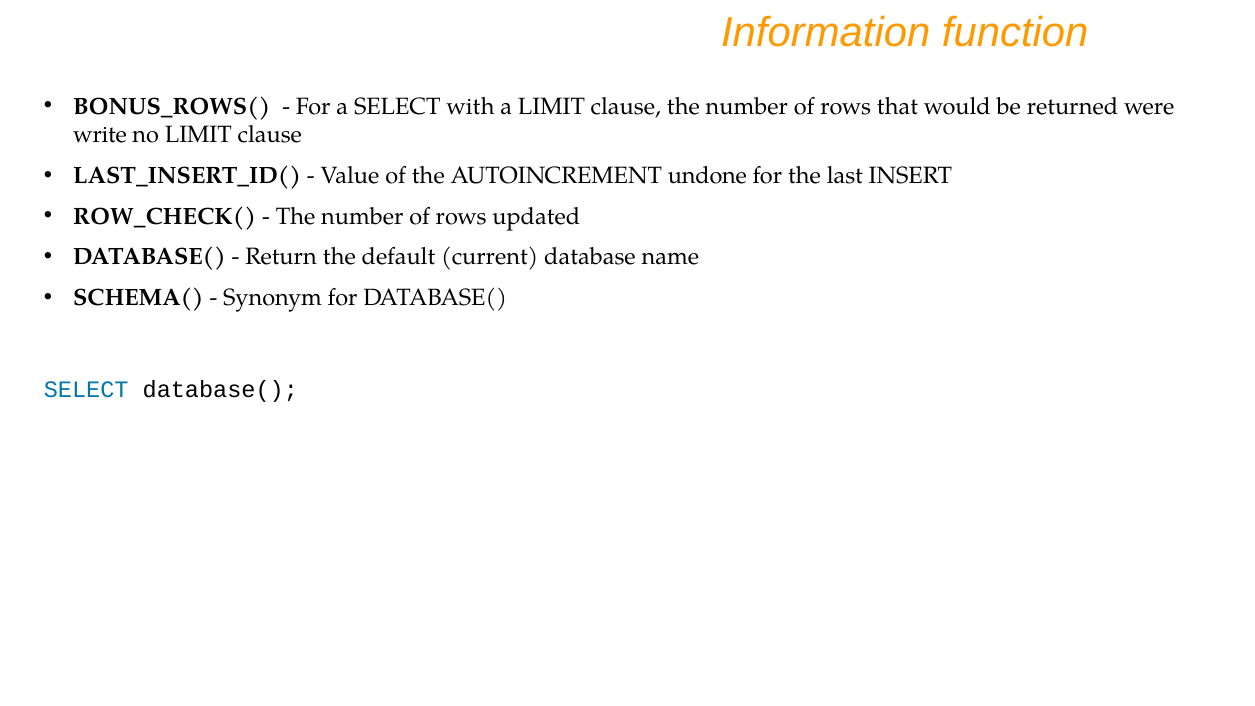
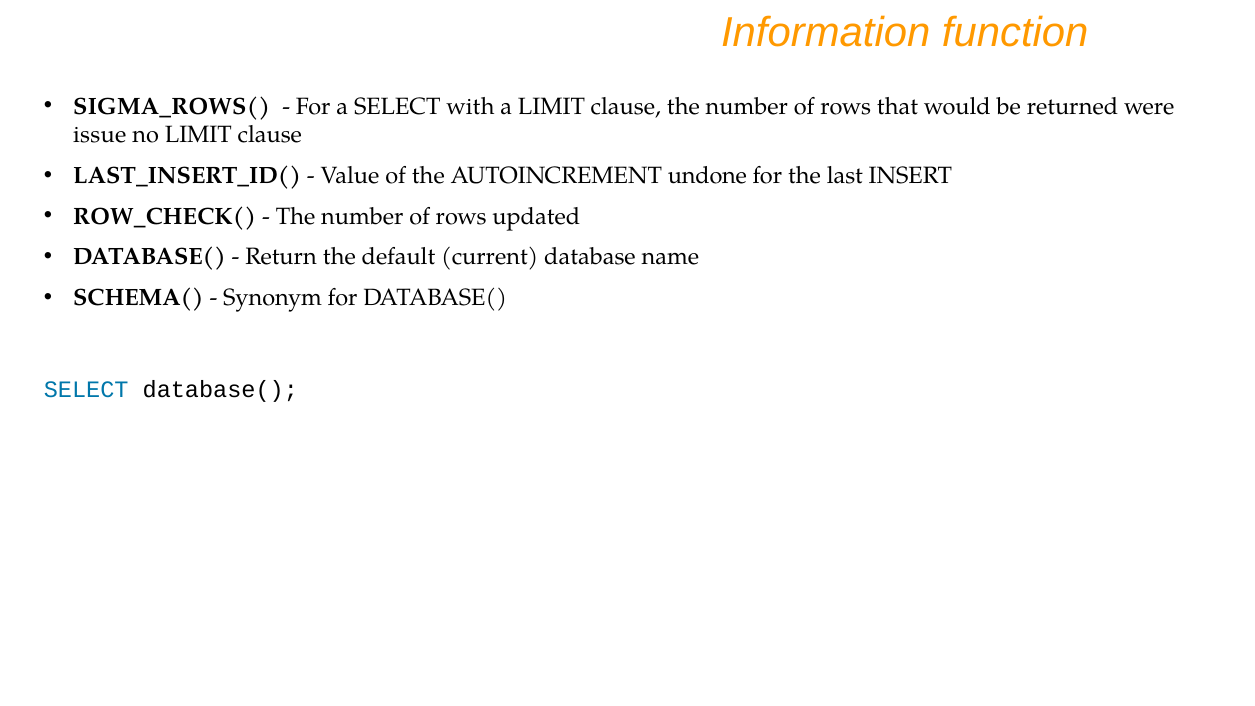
BONUS_ROWS(: BONUS_ROWS( -> SIGMA_ROWS(
write: write -> issue
